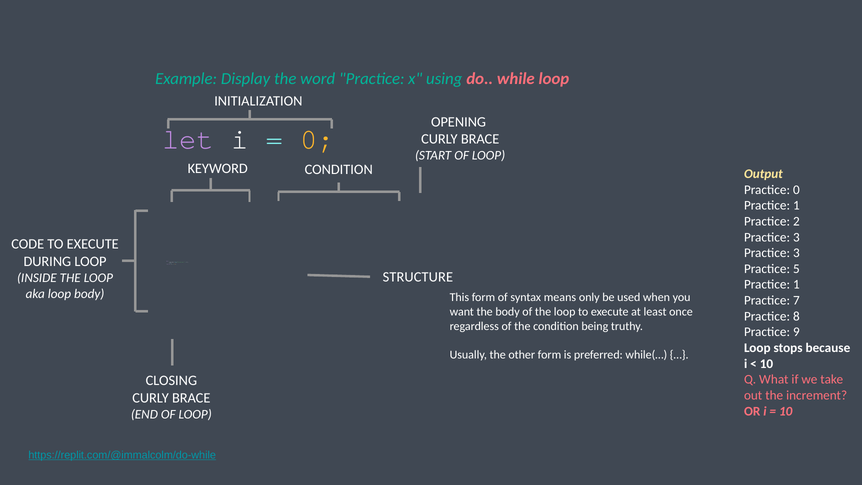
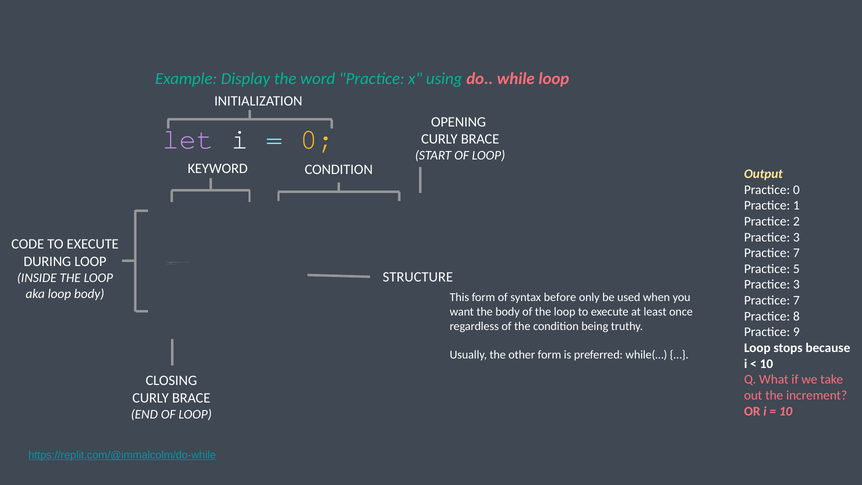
3 at (796, 253): 3 -> 7
1 at (796, 285): 1 -> 3
means: means -> before
